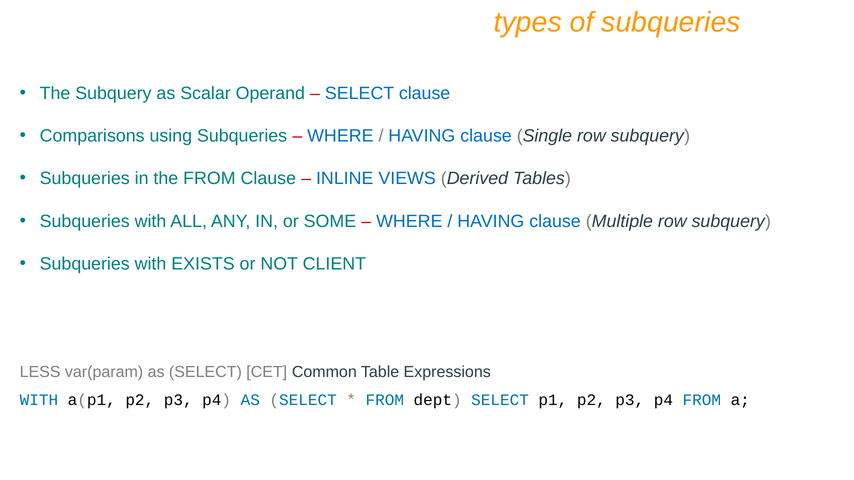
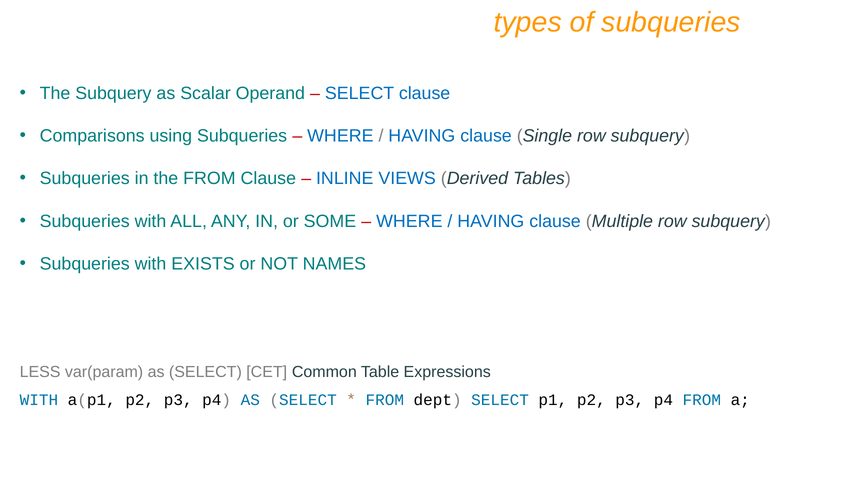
CLIENT: CLIENT -> NAMES
